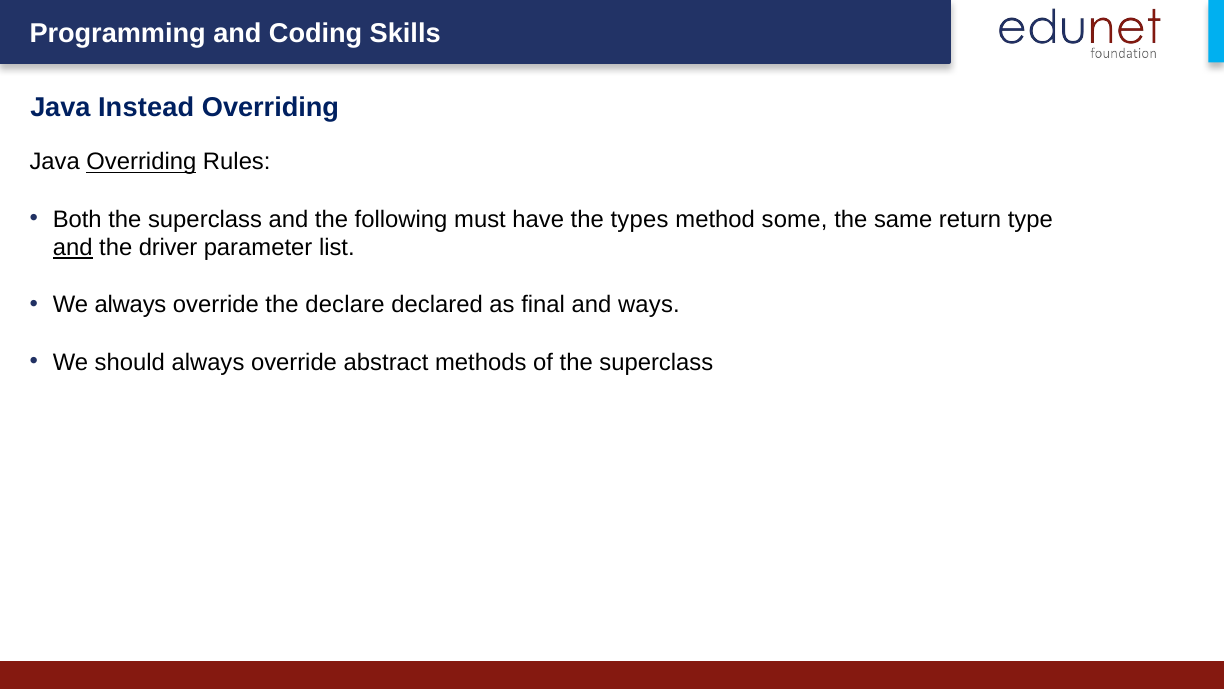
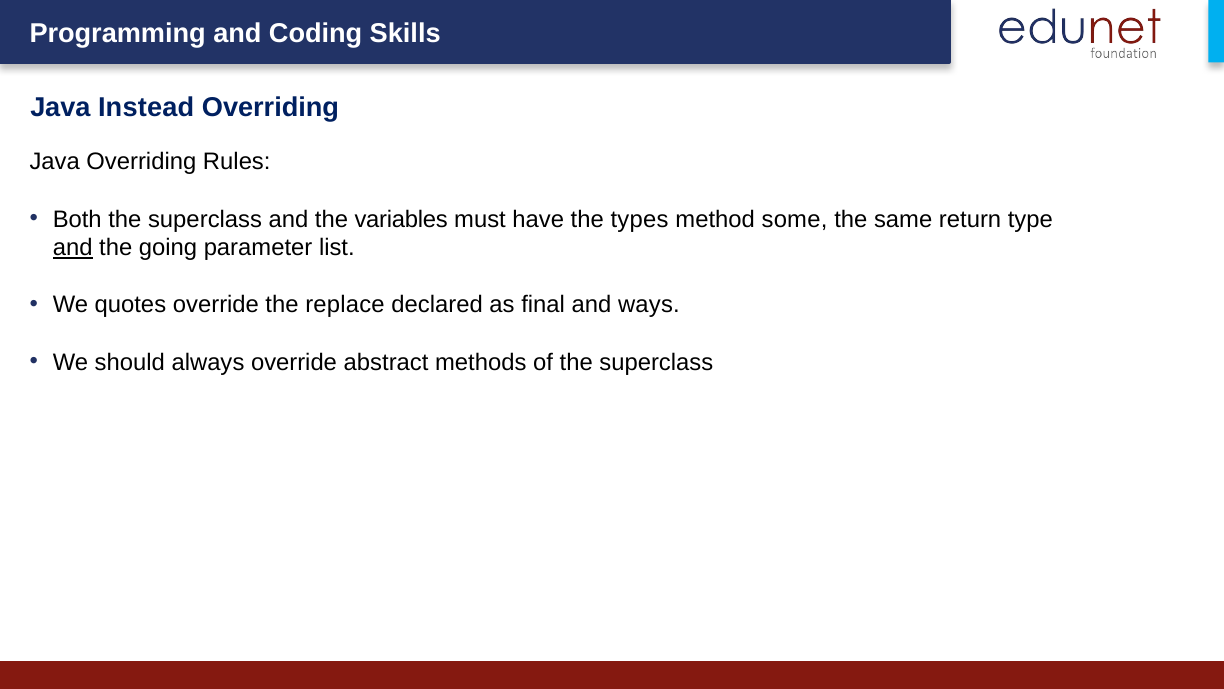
Overriding at (141, 162) underline: present -> none
following: following -> variables
driver: driver -> going
We always: always -> quotes
declare: declare -> replace
